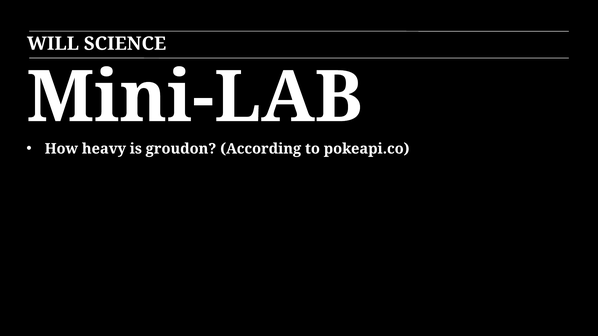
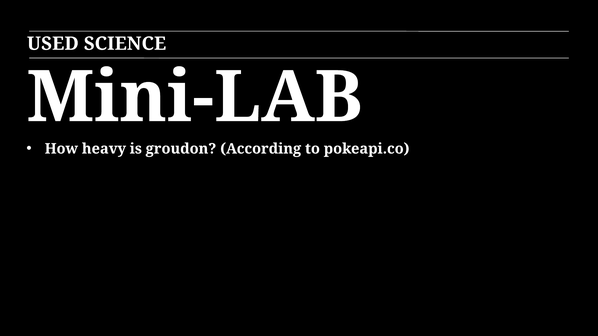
WILL: WILL -> USED
